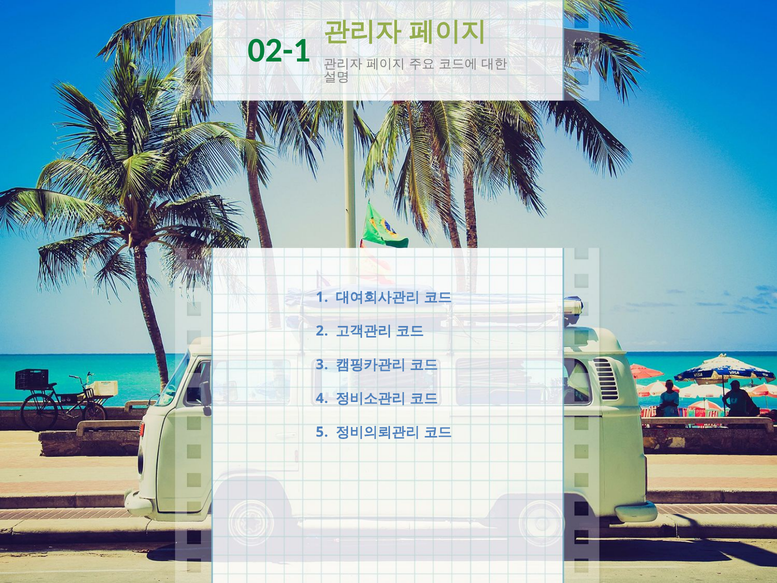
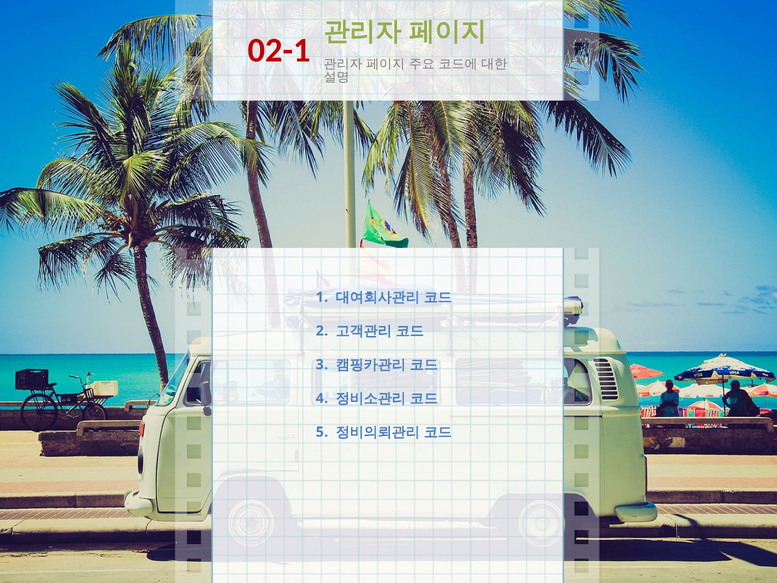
02-1 colour: green -> red
